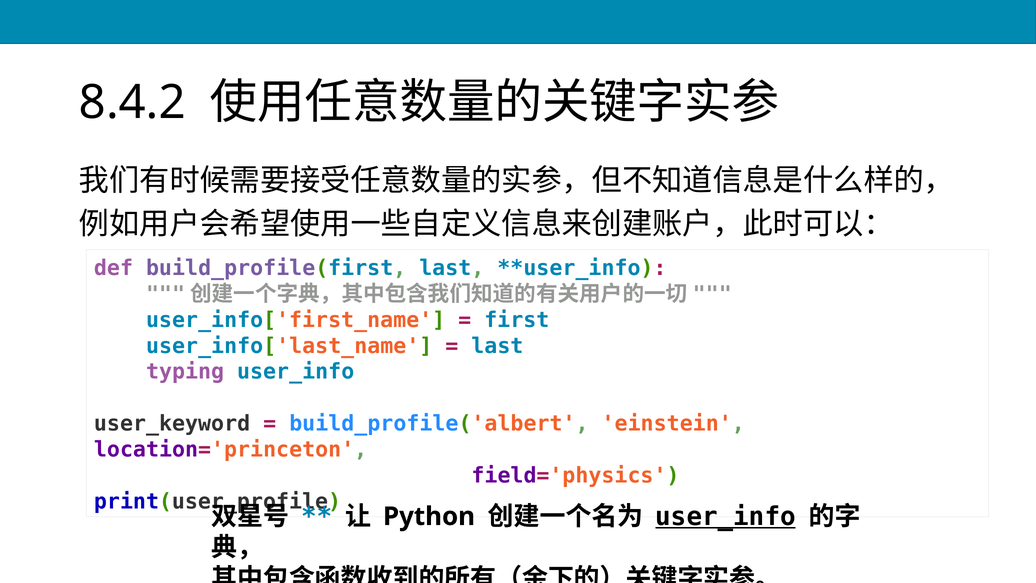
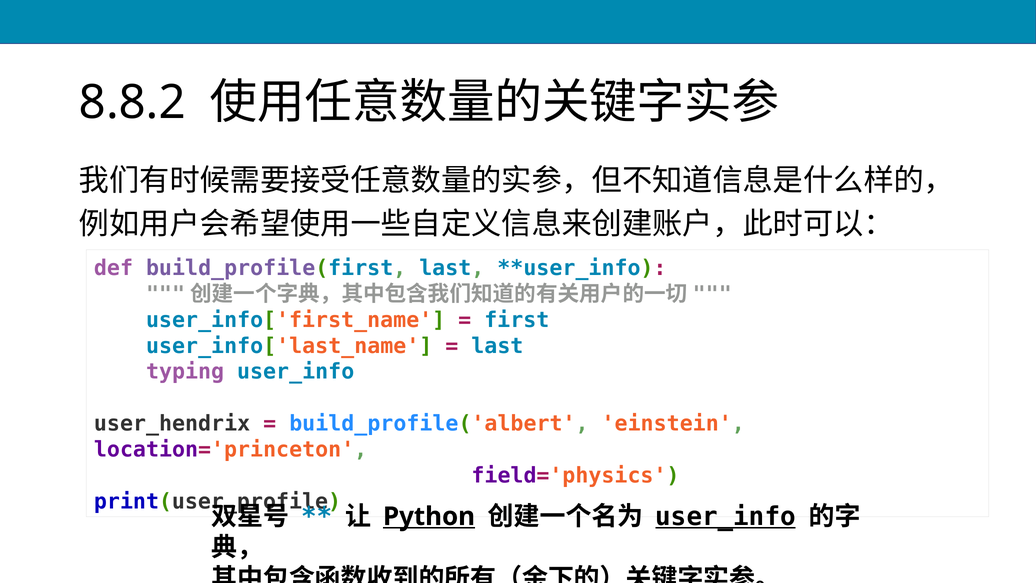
8.4.2: 8.4.2 -> 8.8.2
user_keyword: user_keyword -> user_hendrix
Python underline: none -> present
